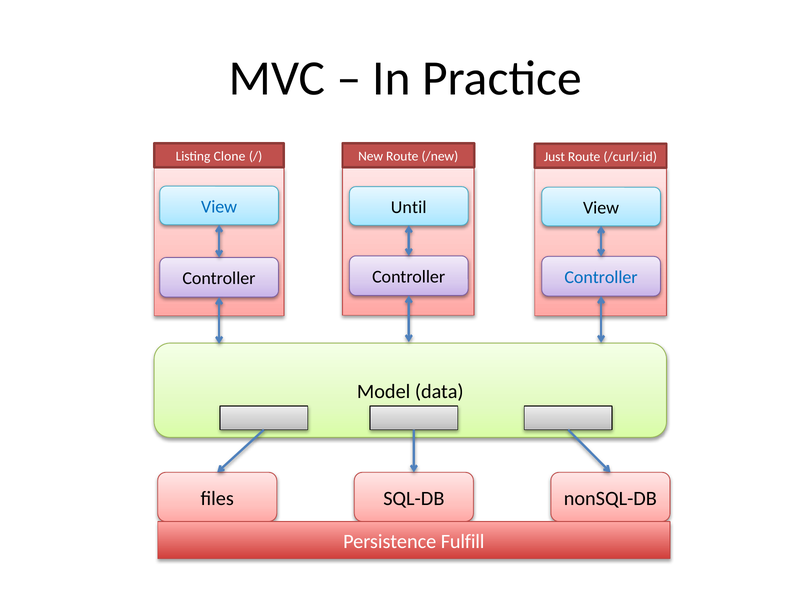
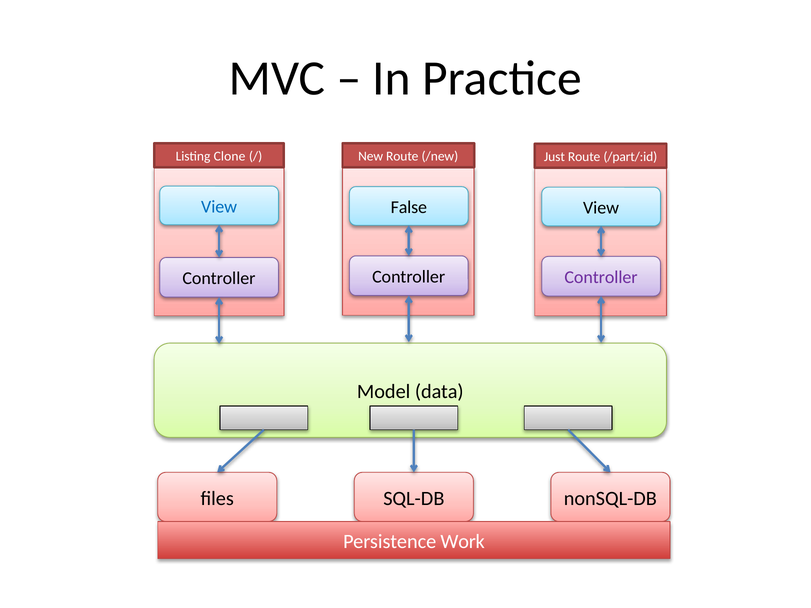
/curl/:id: /curl/:id -> /part/:id
Until: Until -> False
Controller at (601, 278) colour: blue -> purple
Fulfill: Fulfill -> Work
